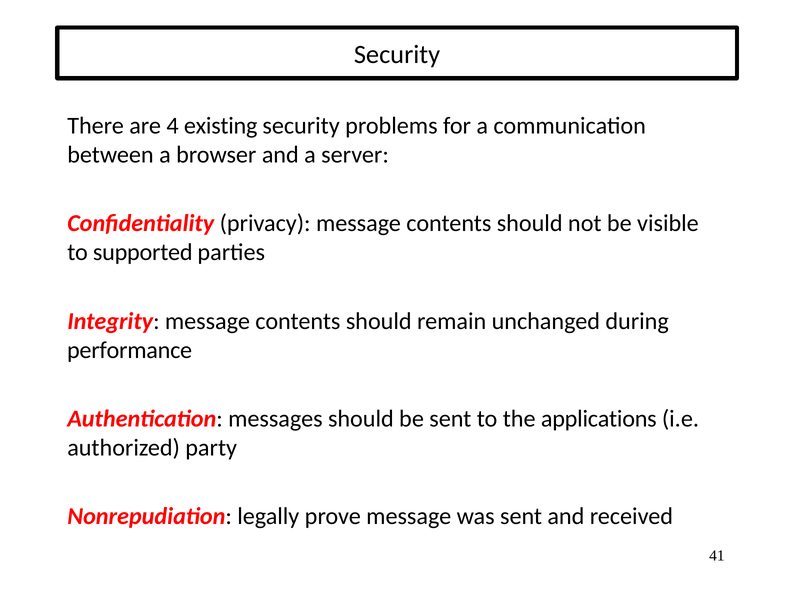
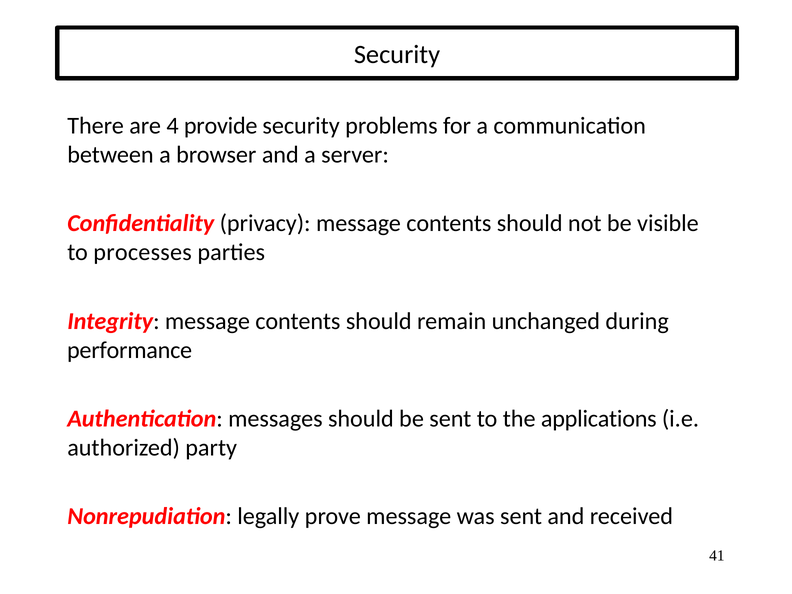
existing: existing -> provide
supported: supported -> processes
